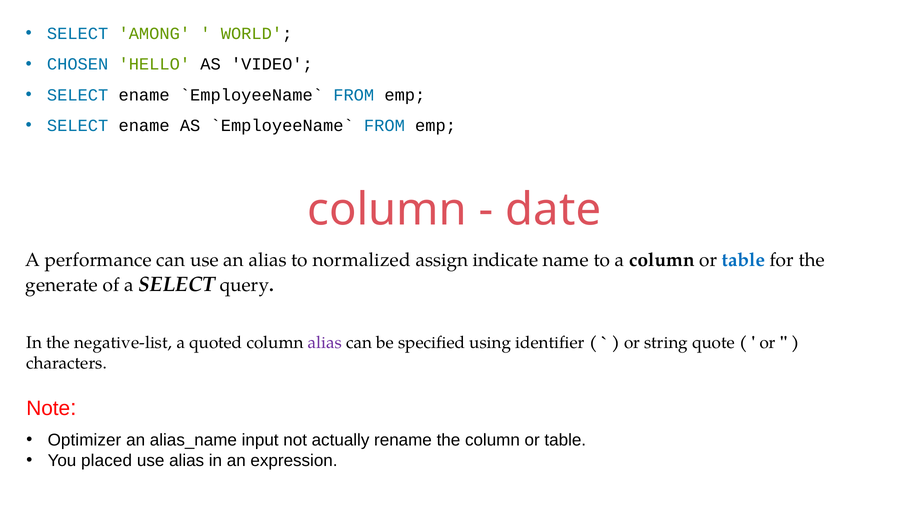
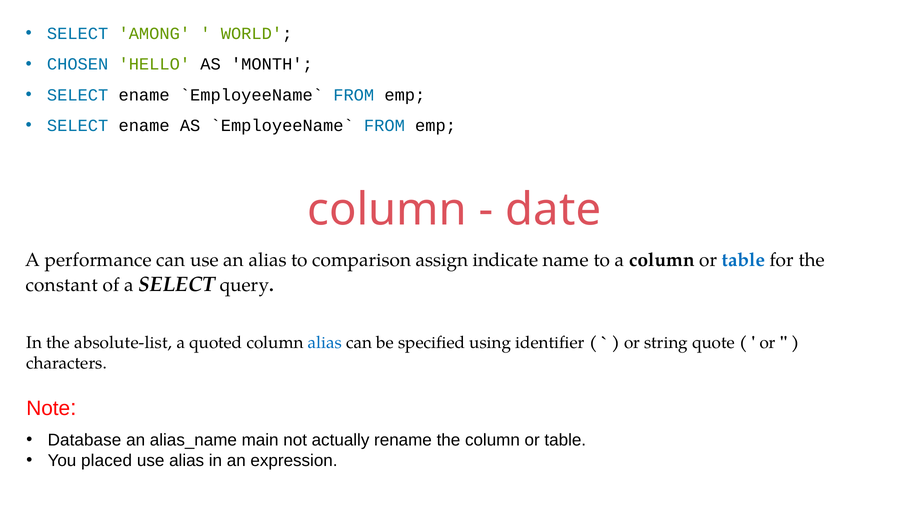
VIDEO: VIDEO -> MONTH
normalized: normalized -> comparison
generate: generate -> constant
negative-list: negative-list -> absolute-list
alias at (325, 343) colour: purple -> blue
Optimizer: Optimizer -> Database
input: input -> main
